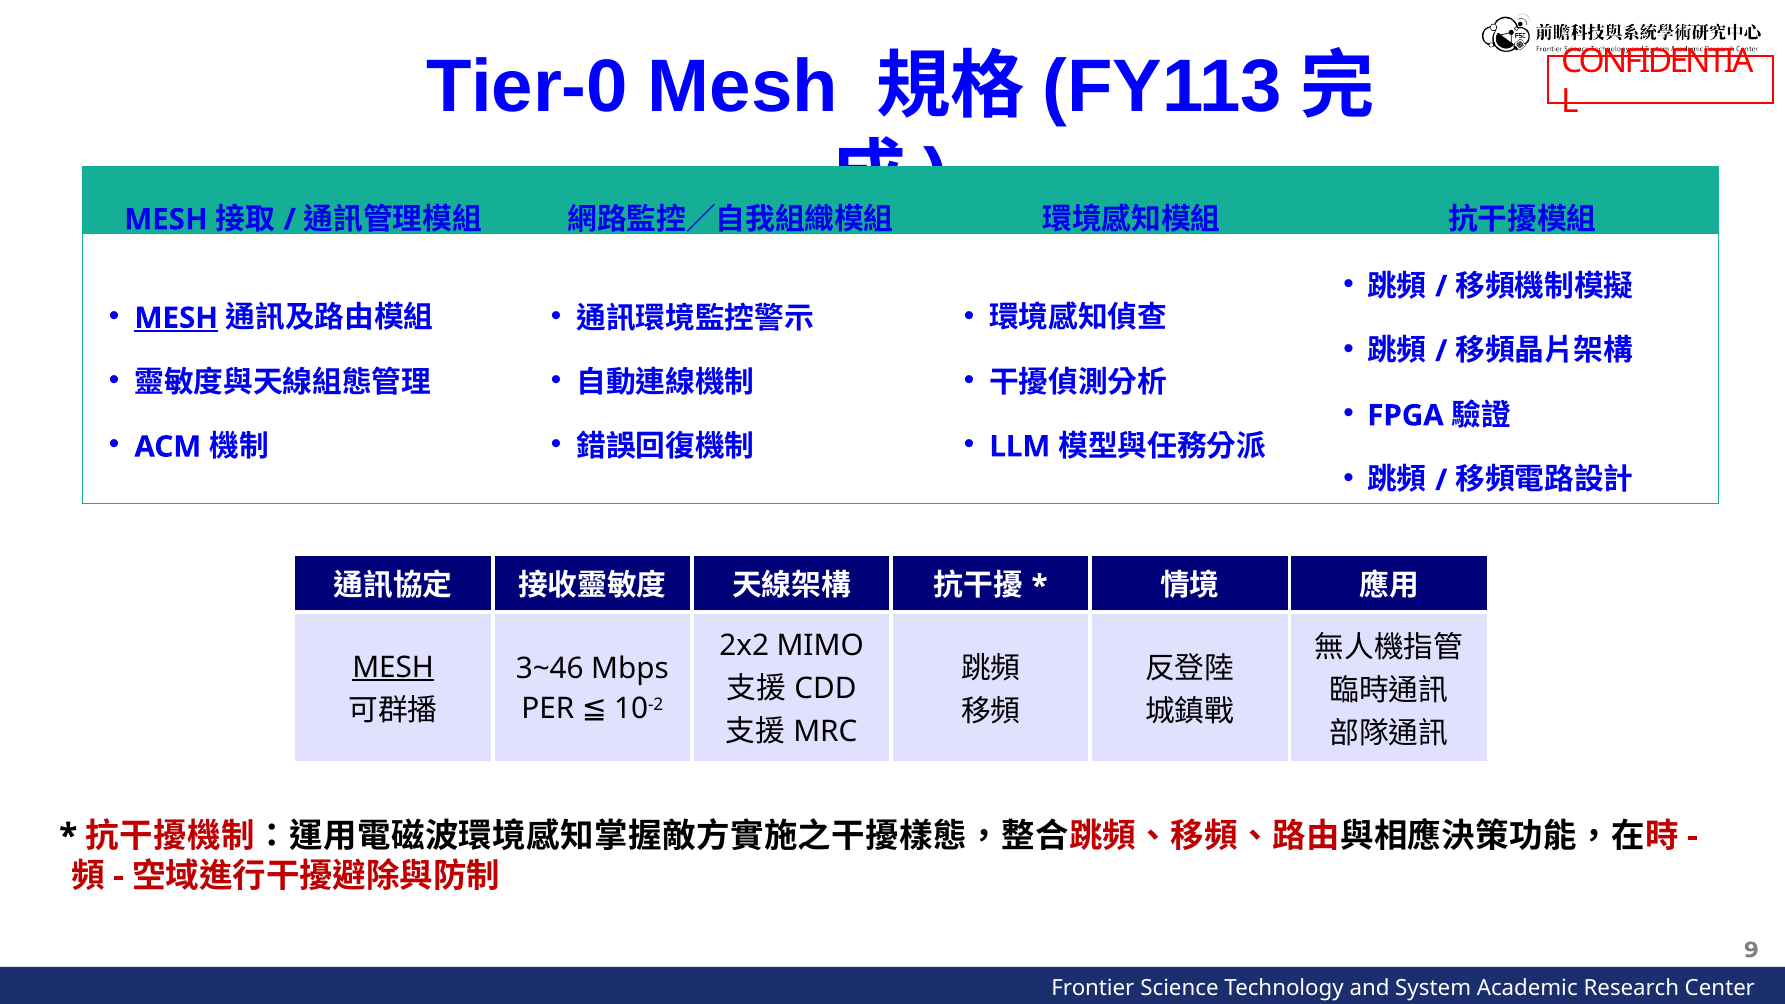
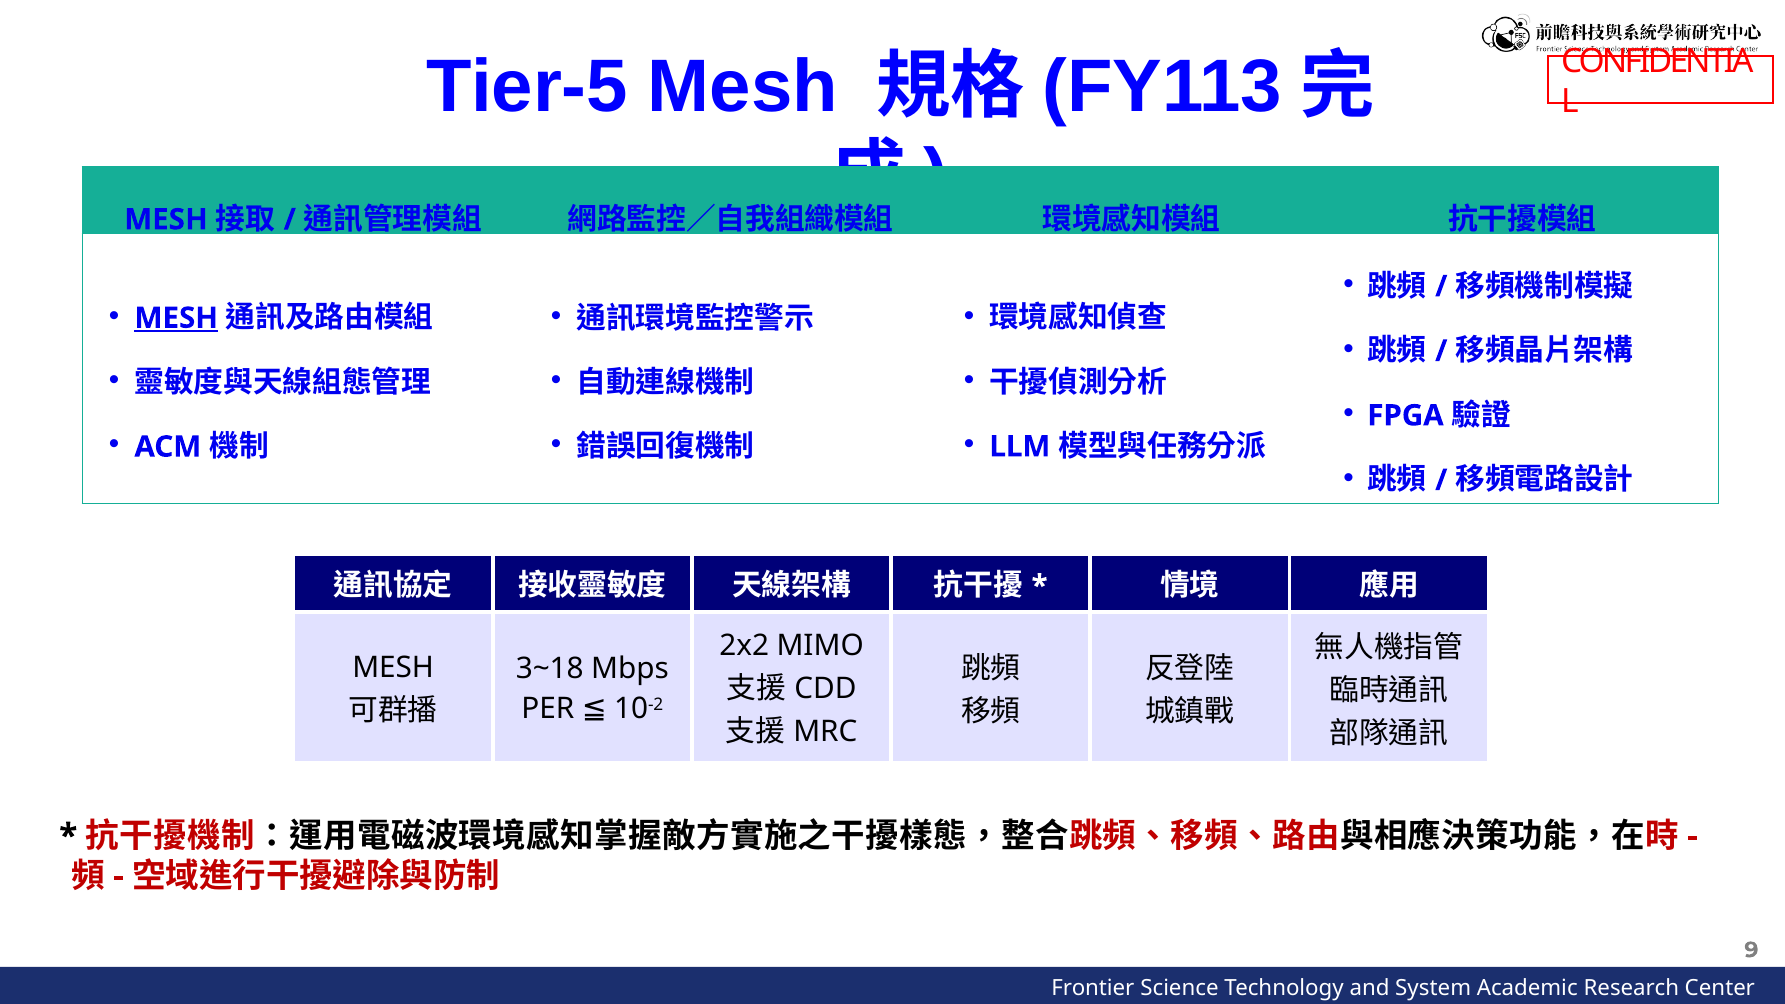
Tier-0: Tier-0 -> Tier-5
MESH at (393, 668) underline: present -> none
3~46: 3~46 -> 3~18
